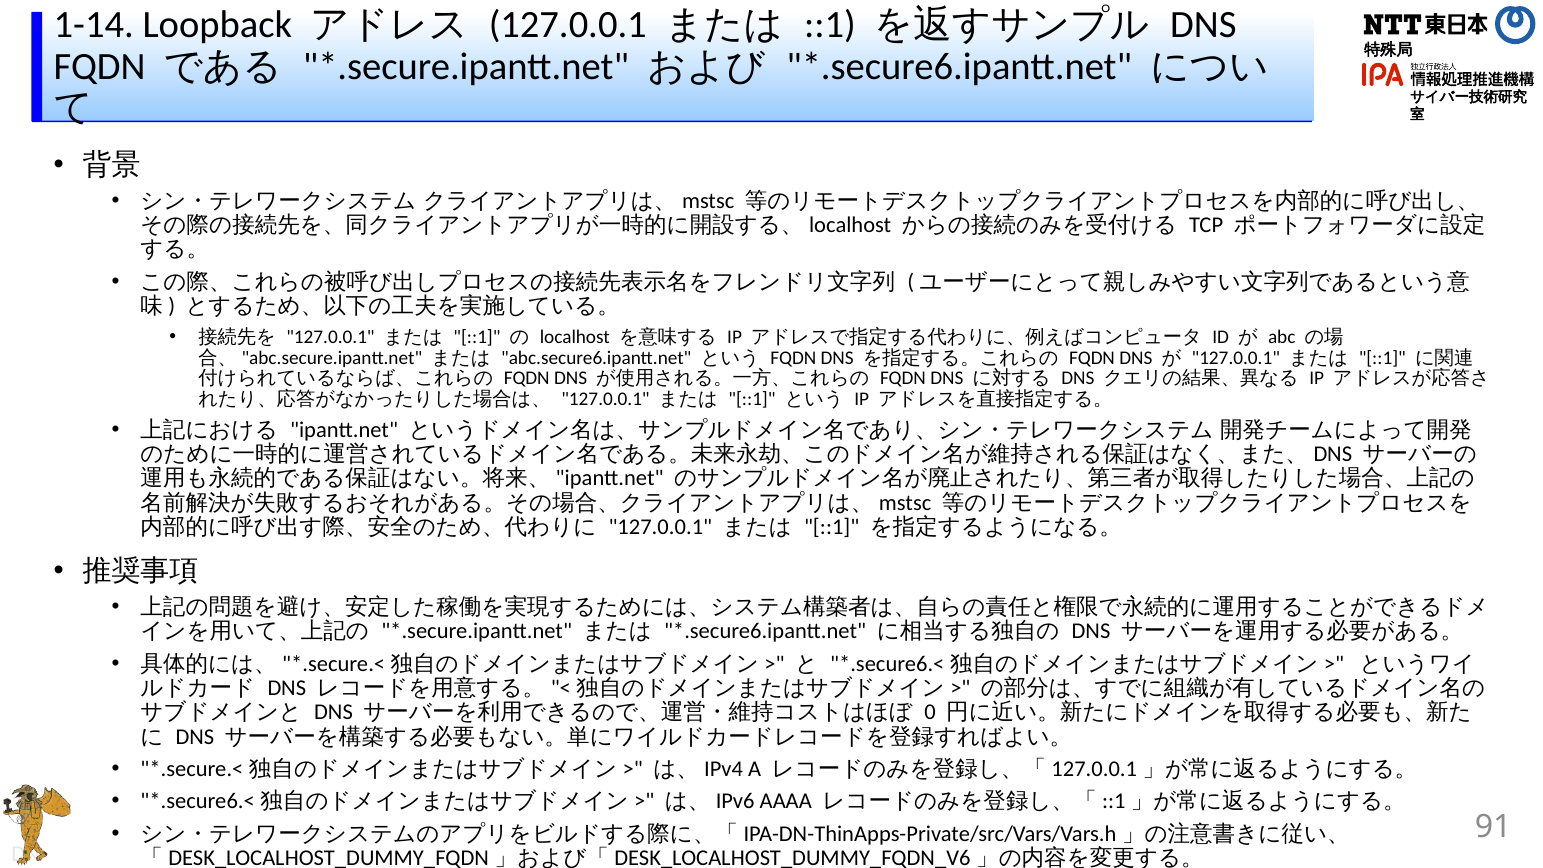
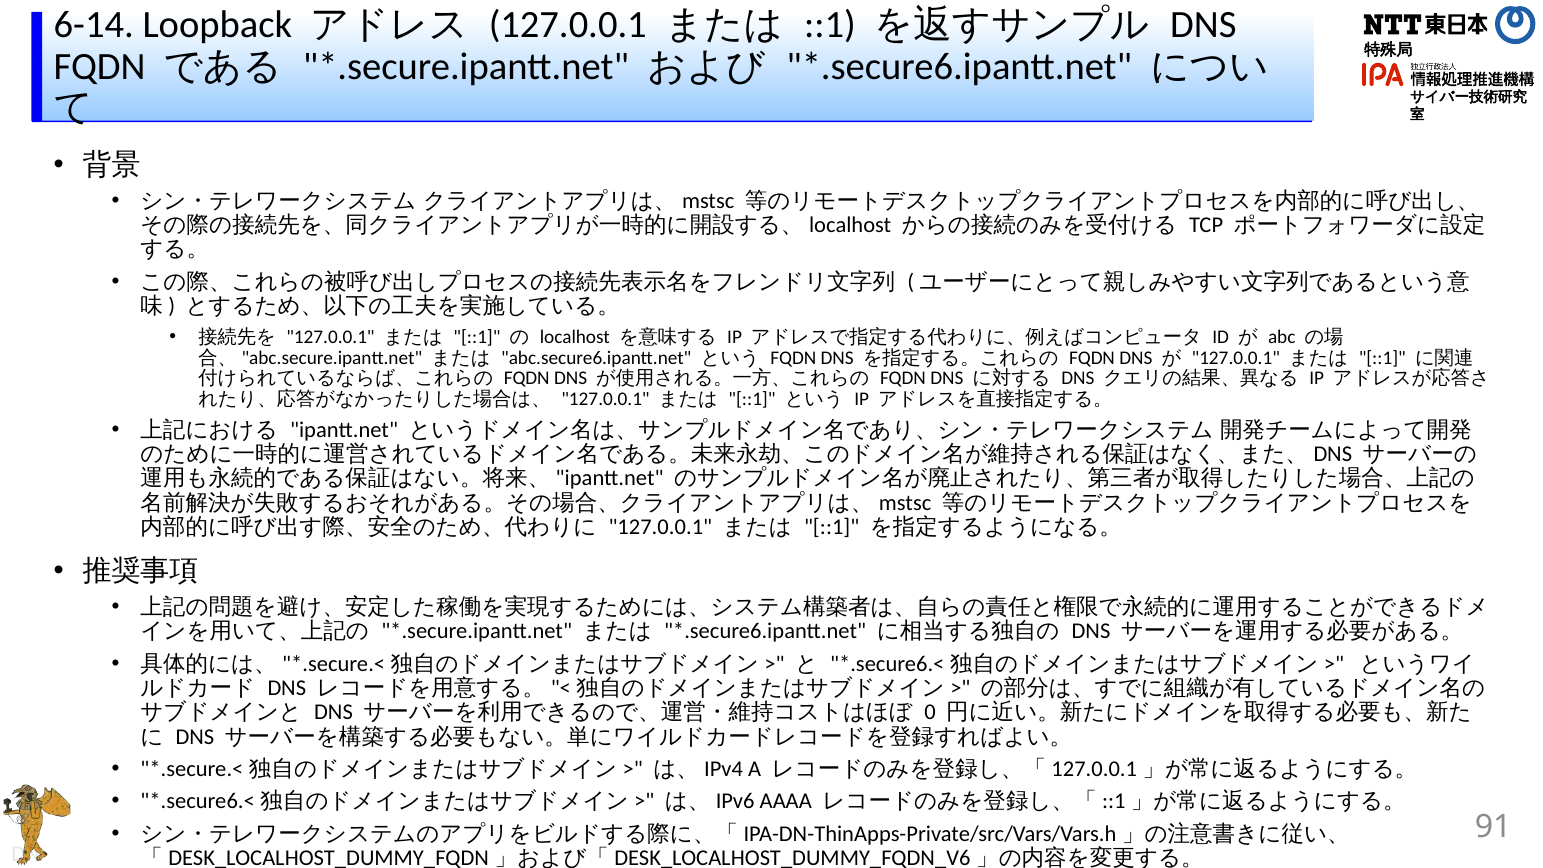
1-14: 1-14 -> 6-14
